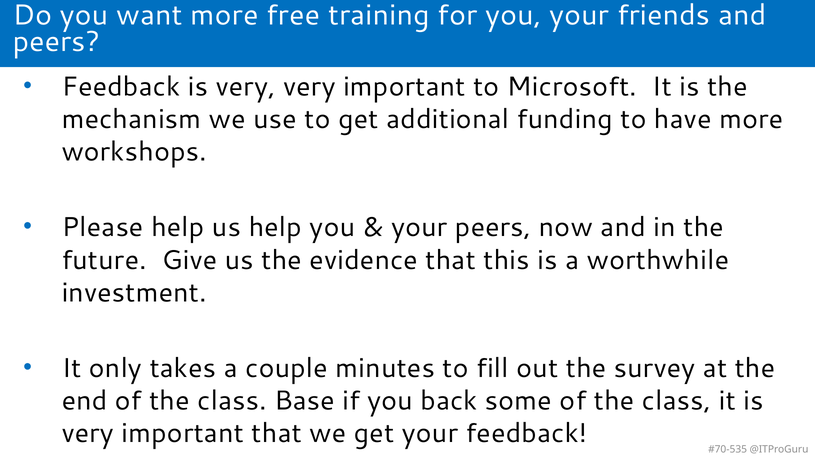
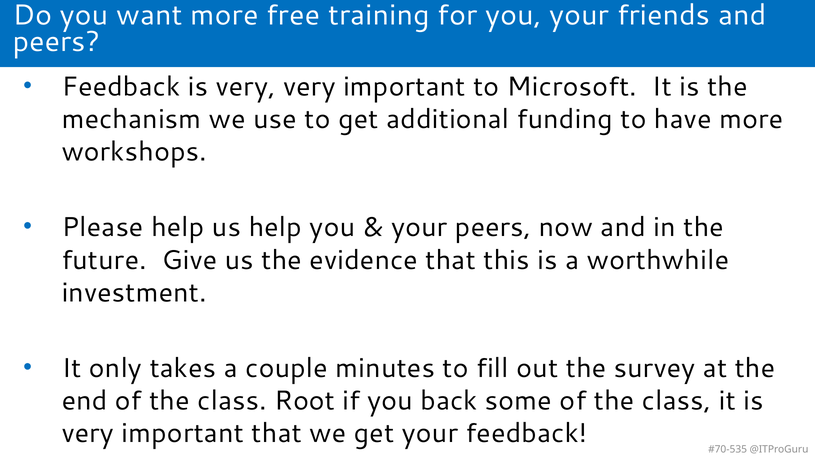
Base: Base -> Root
